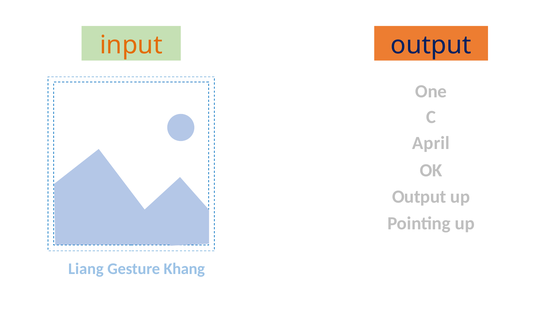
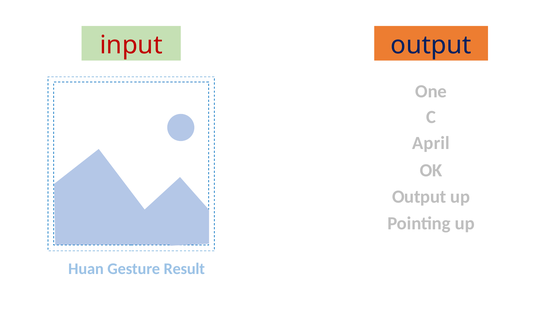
input colour: orange -> red
Liang: Liang -> Huan
Khang: Khang -> Result
